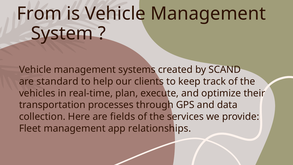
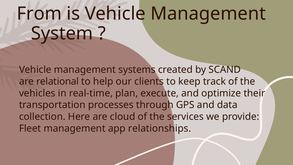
standard: standard -> relational
fields: fields -> cloud
